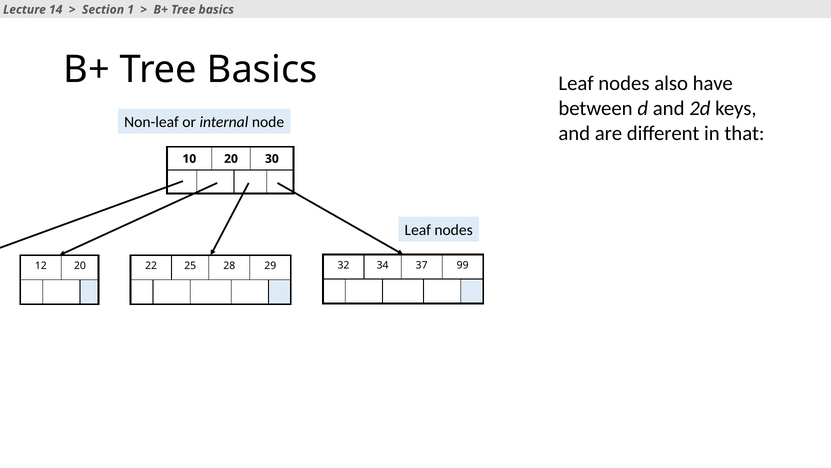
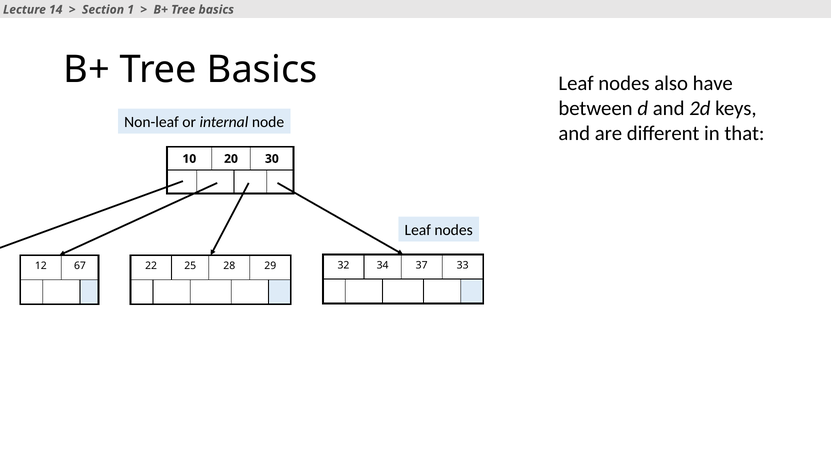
99: 99 -> 33
12 20: 20 -> 67
